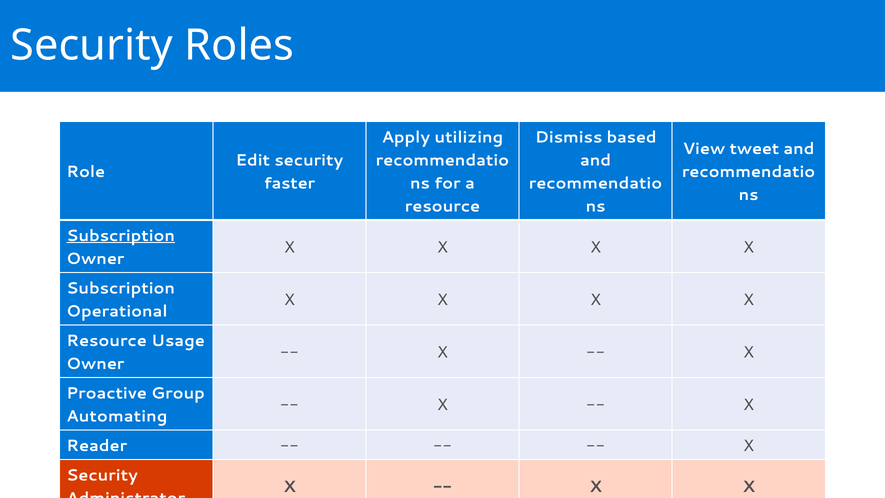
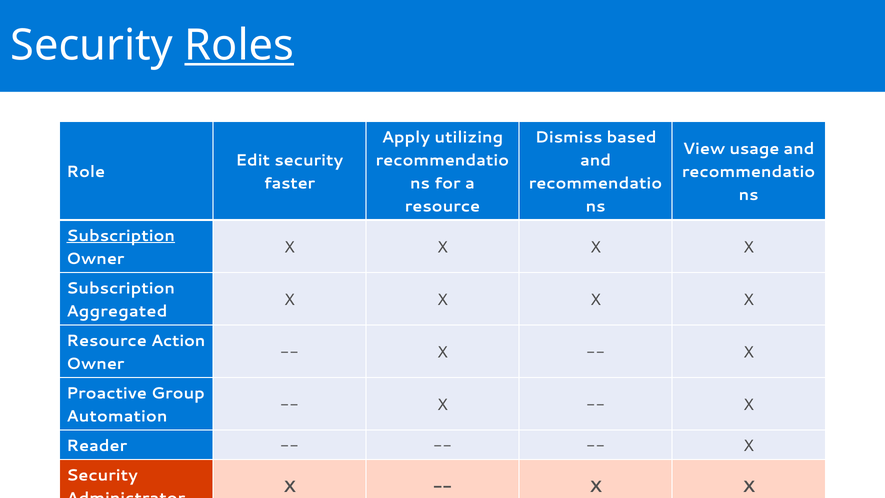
Roles underline: none -> present
tweet: tweet -> usage
Operational: Operational -> Aggregated
Usage: Usage -> Action
Automating: Automating -> Automation
